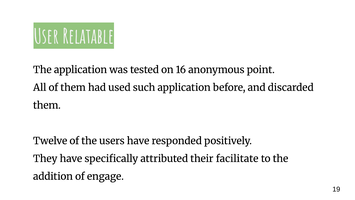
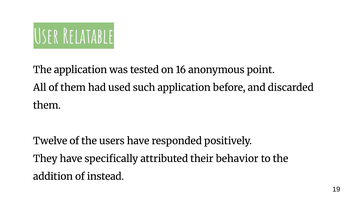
facilitate: facilitate -> behavior
engage: engage -> instead
